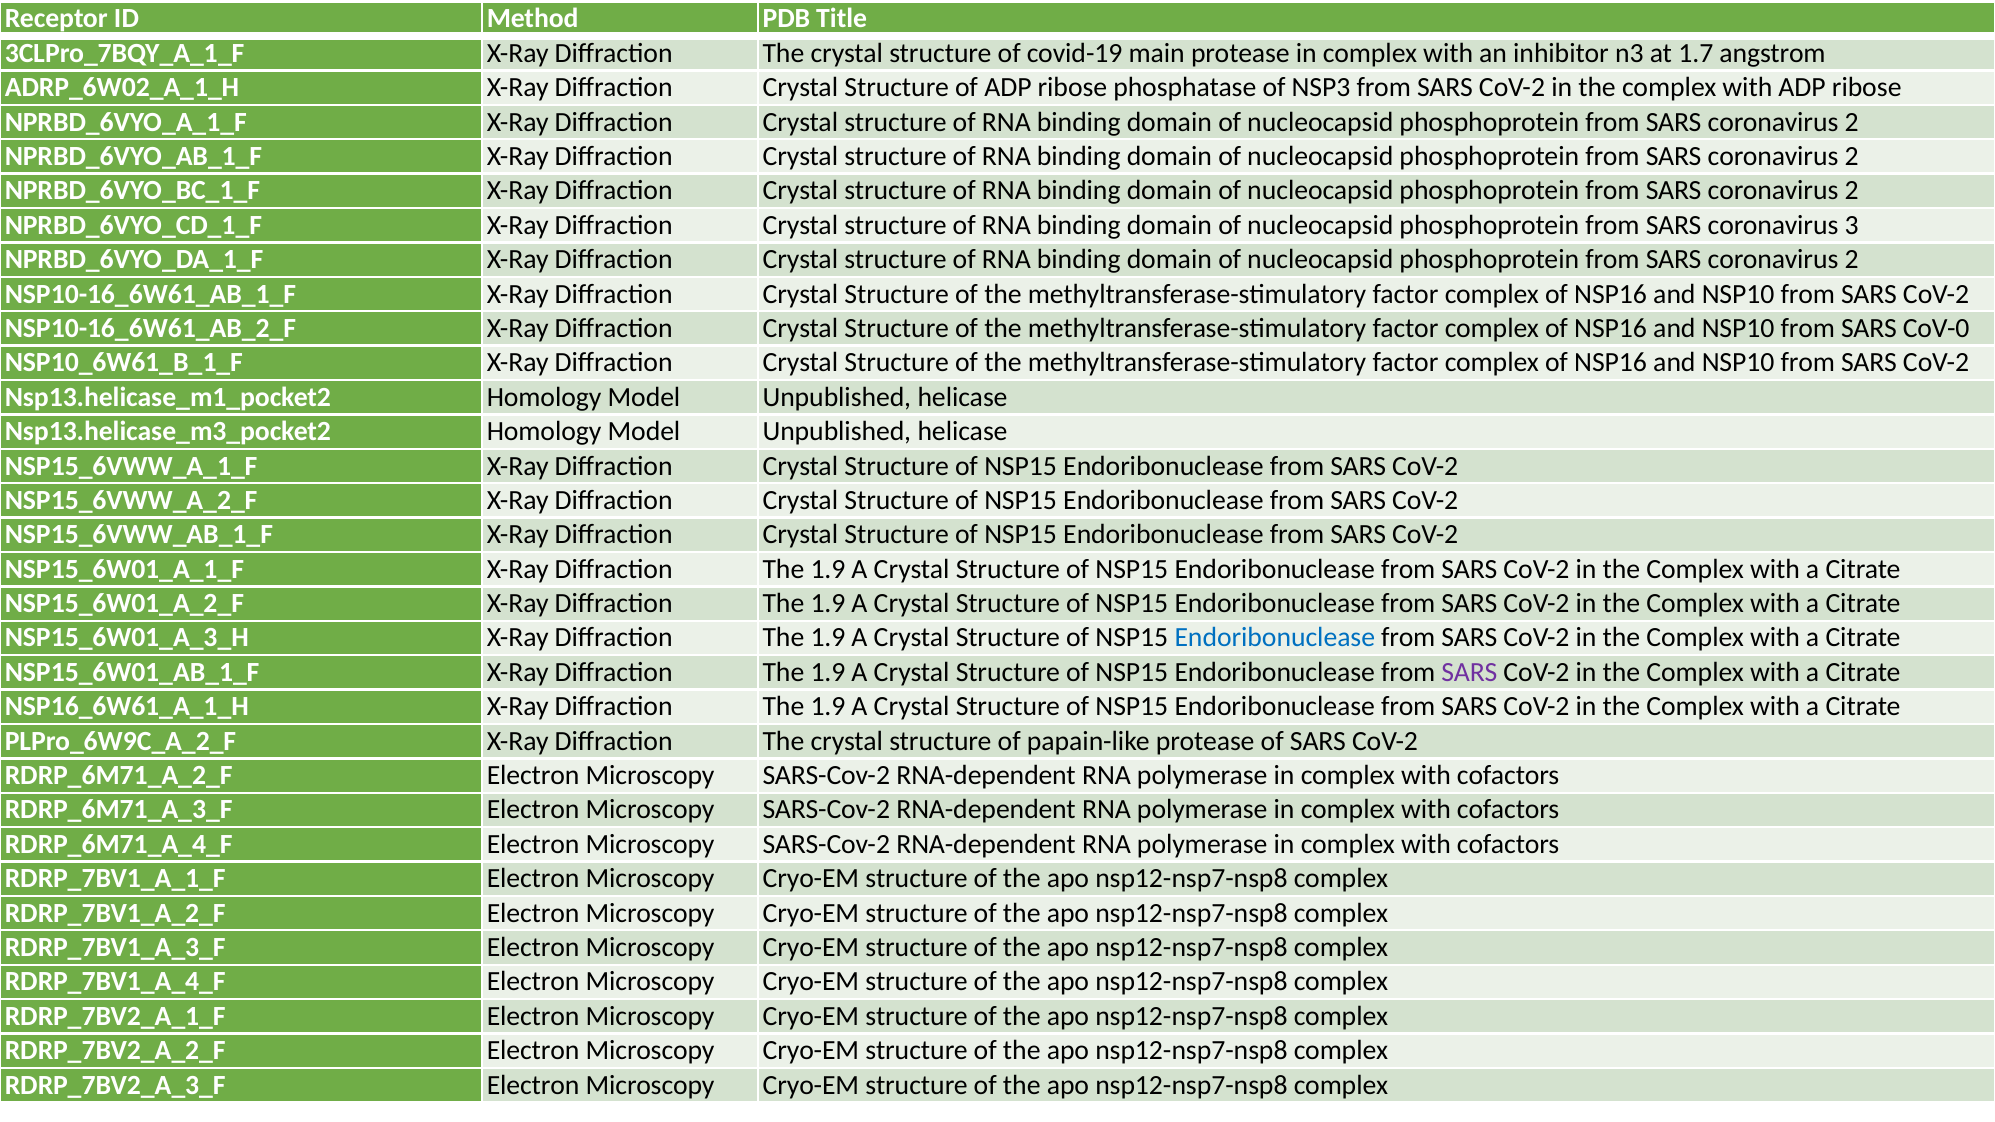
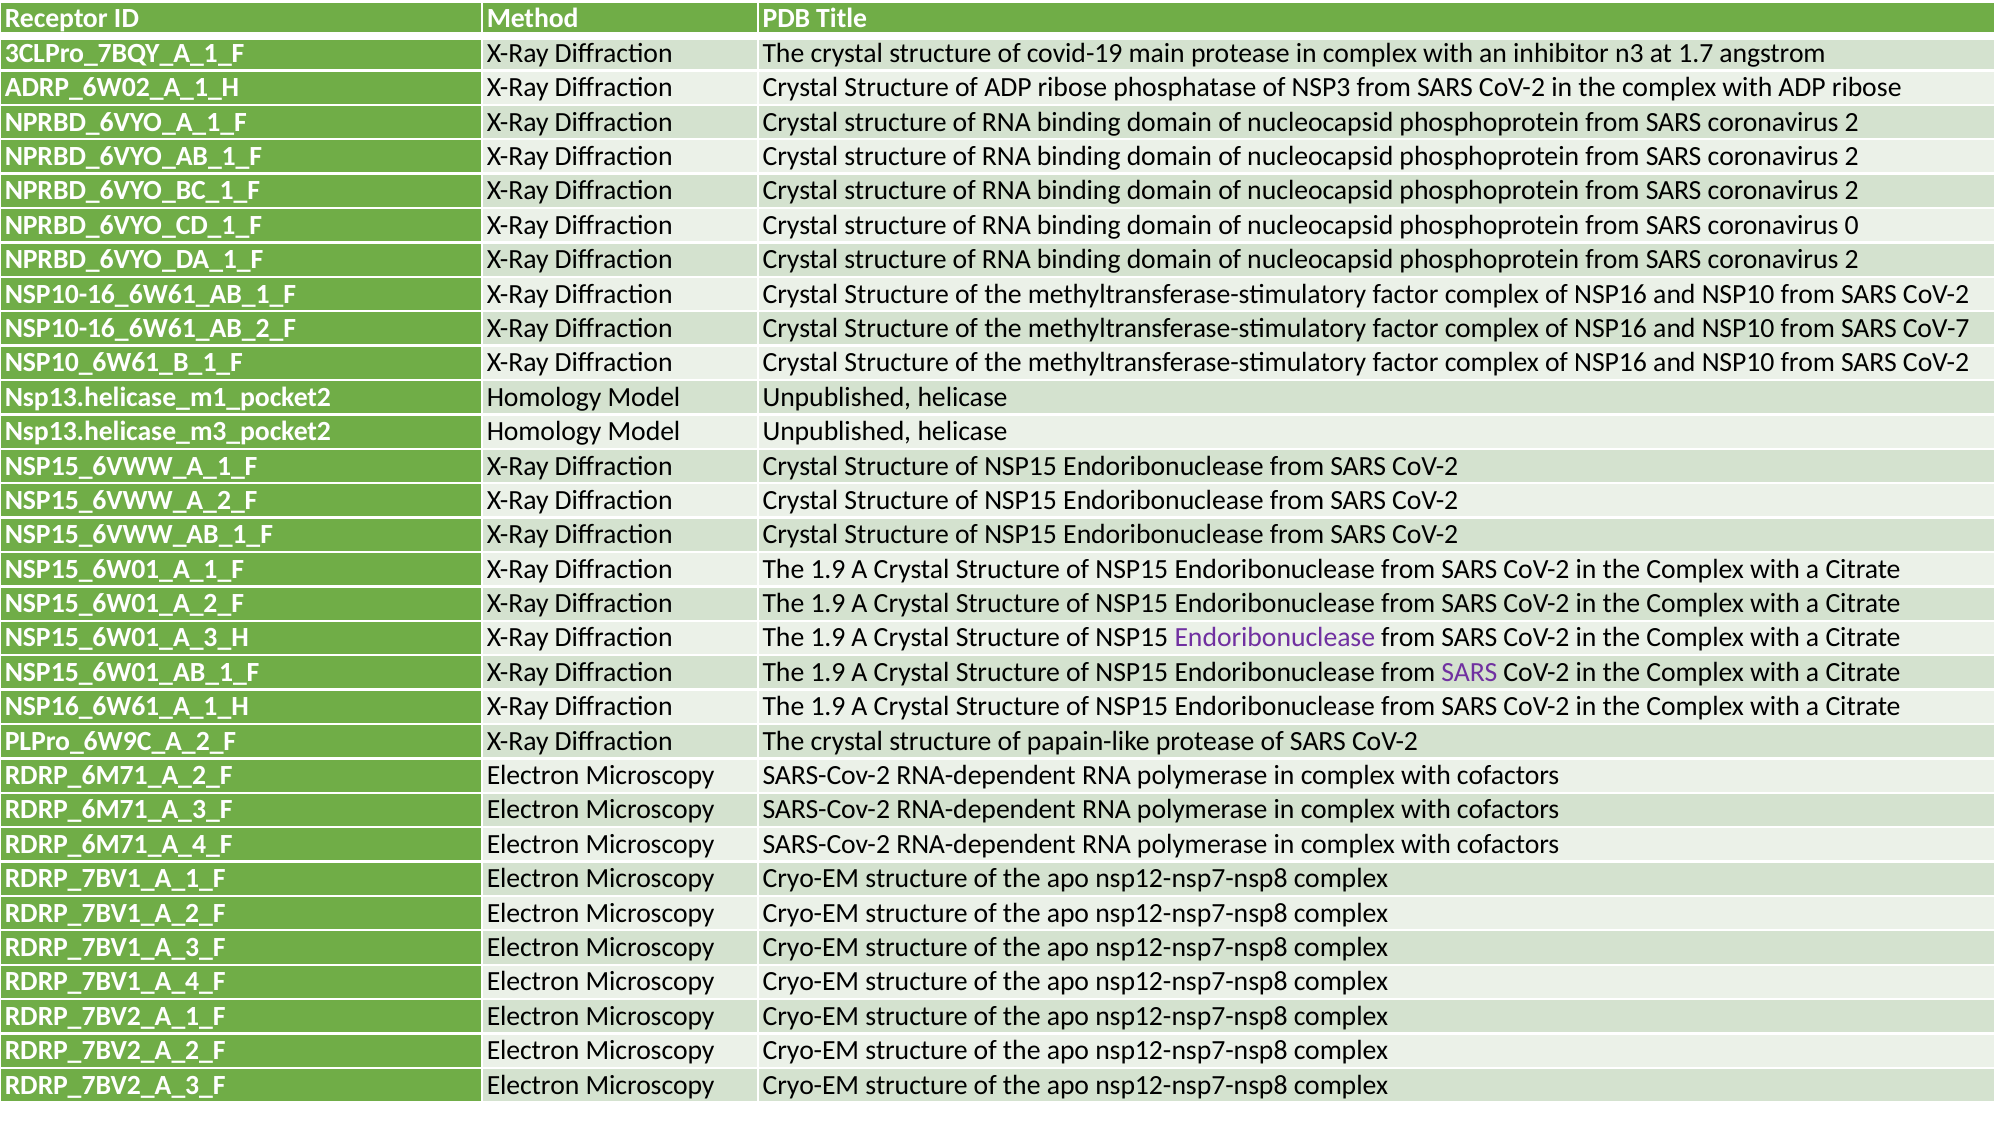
3: 3 -> 0
CoV-0: CoV-0 -> CoV-7
Endoribonuclease at (1275, 638) colour: blue -> purple
